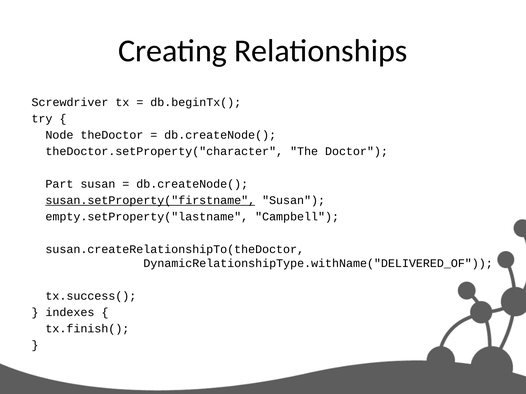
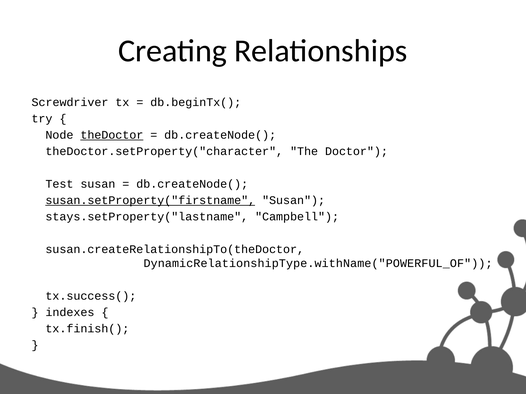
theDoctor underline: none -> present
Part: Part -> Test
empty.setProperty("lastname: empty.setProperty("lastname -> stays.setProperty("lastname
DynamicRelationshipType.withName("DELIVERED_OF: DynamicRelationshipType.withName("DELIVERED_OF -> DynamicRelationshipType.withName("POWERFUL_OF
